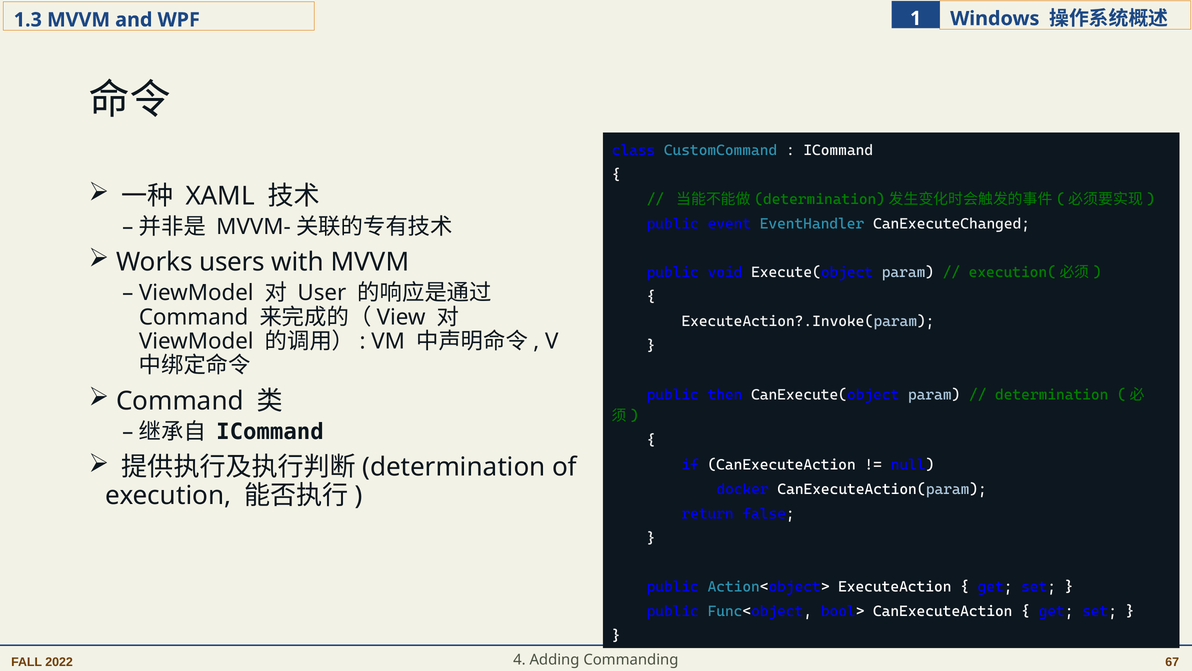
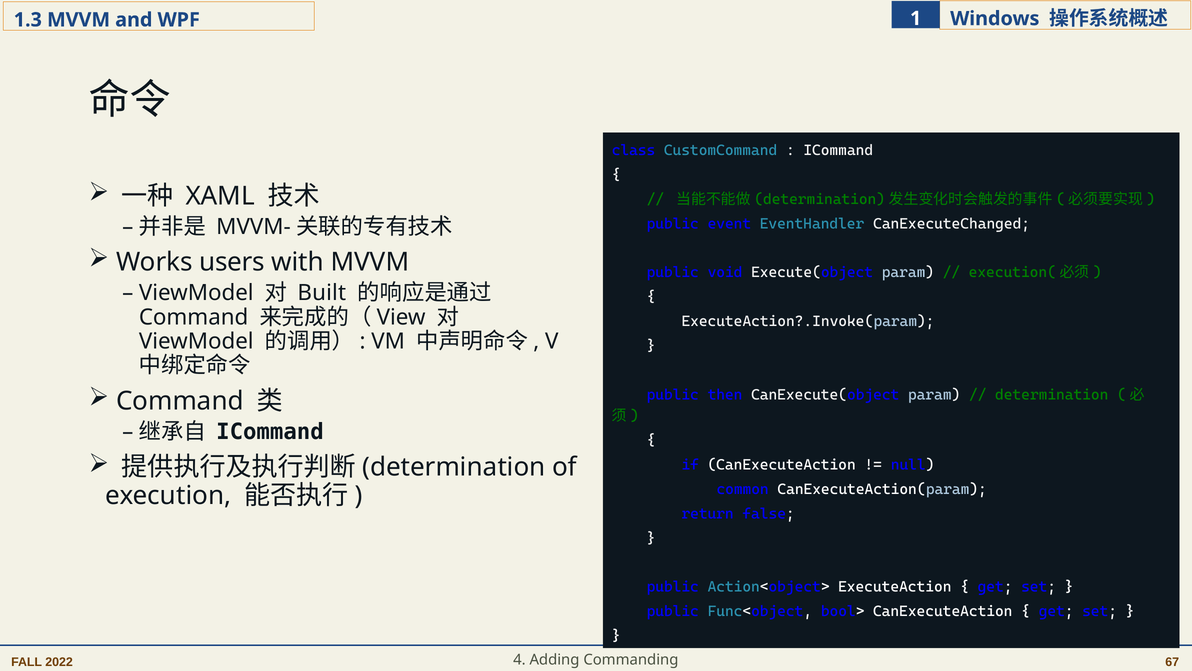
User: User -> Built
docker: docker -> common
